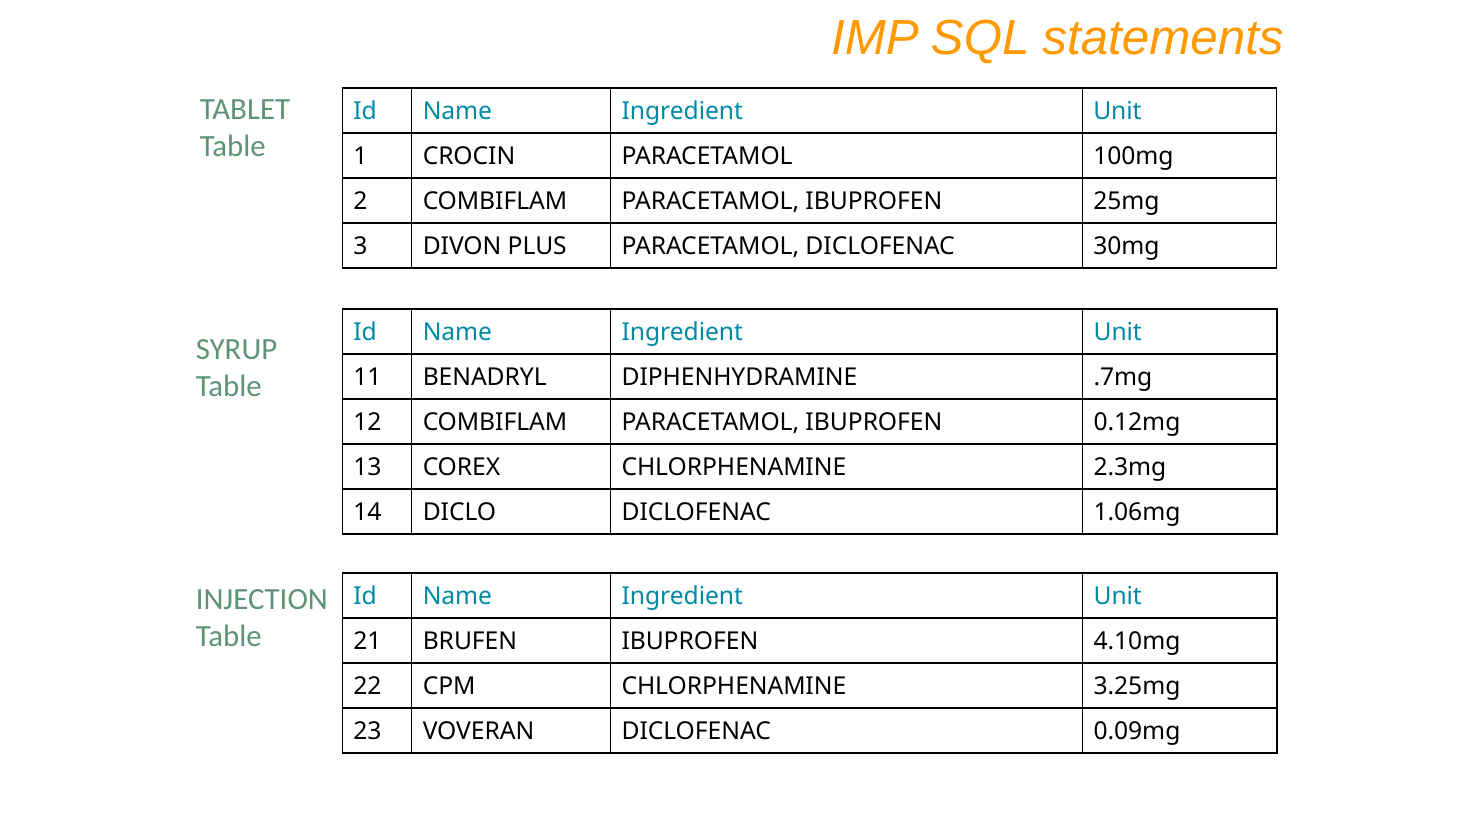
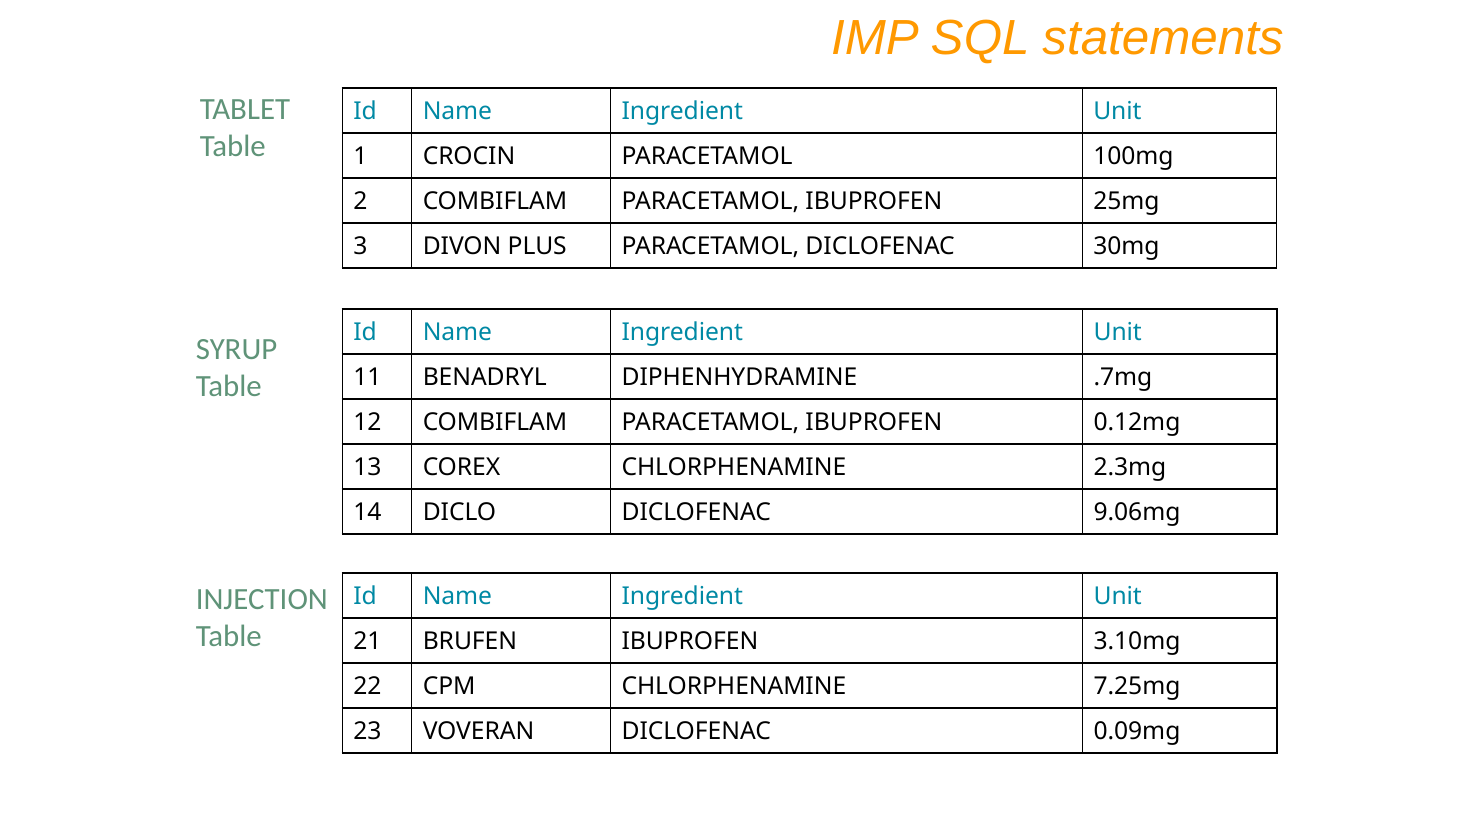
1.06mg: 1.06mg -> 9.06mg
4.10mg: 4.10mg -> 3.10mg
3.25mg: 3.25mg -> 7.25mg
